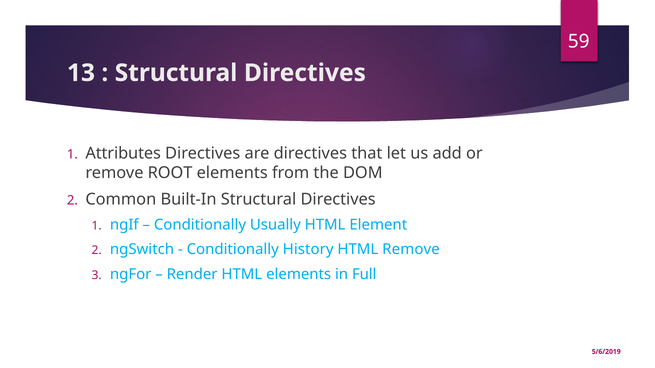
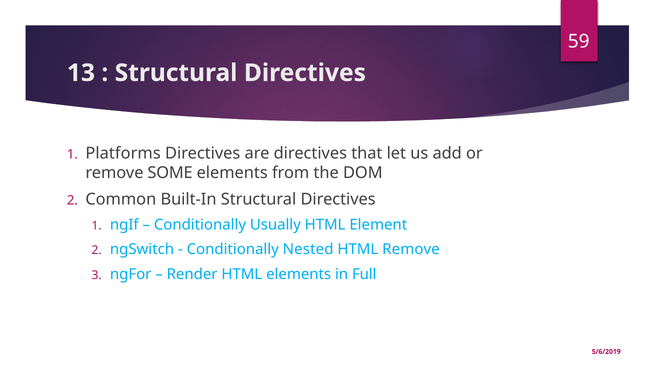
Attributes: Attributes -> Platforms
ROOT: ROOT -> SOME
History: History -> Nested
